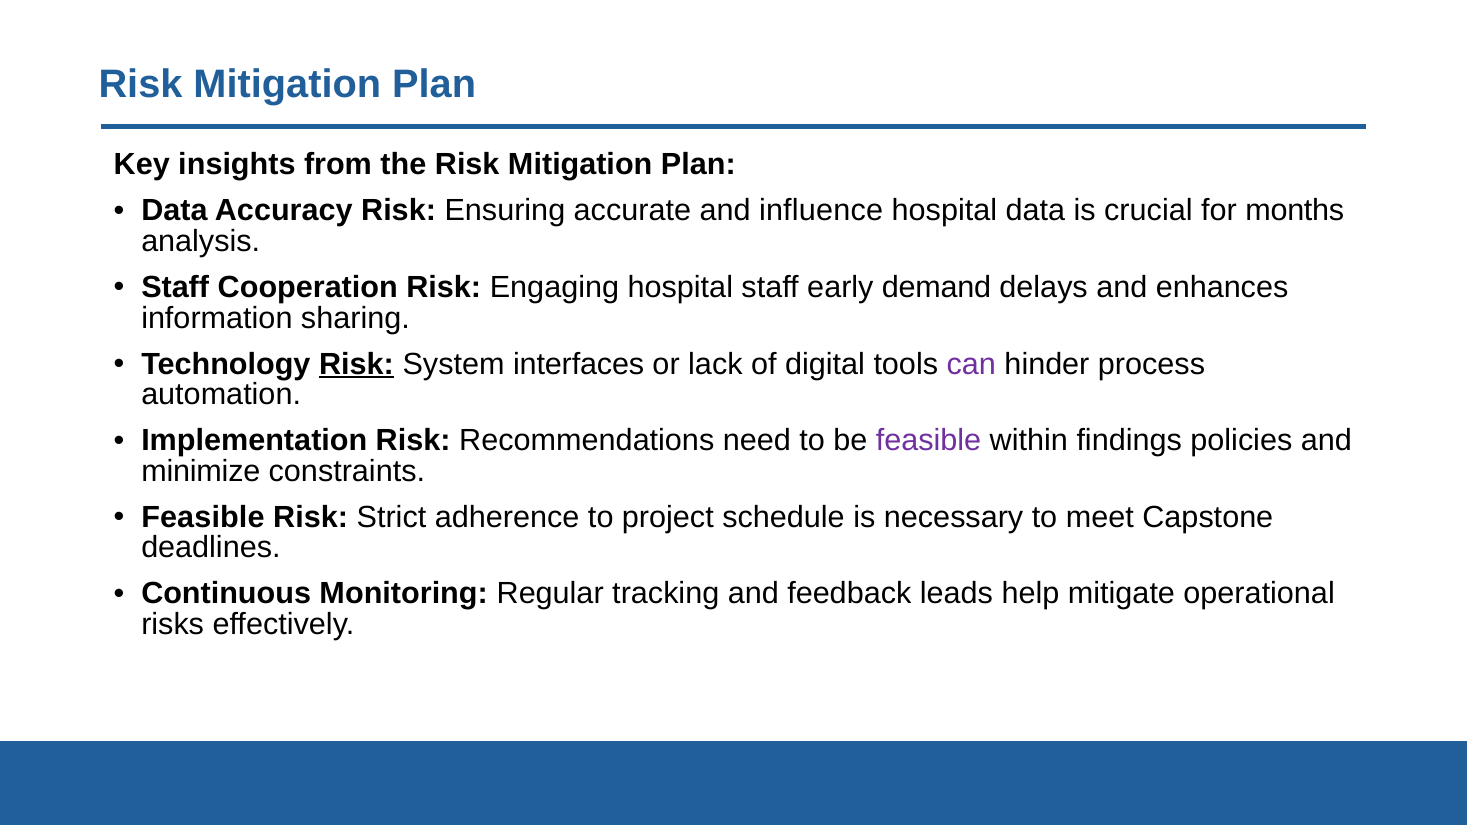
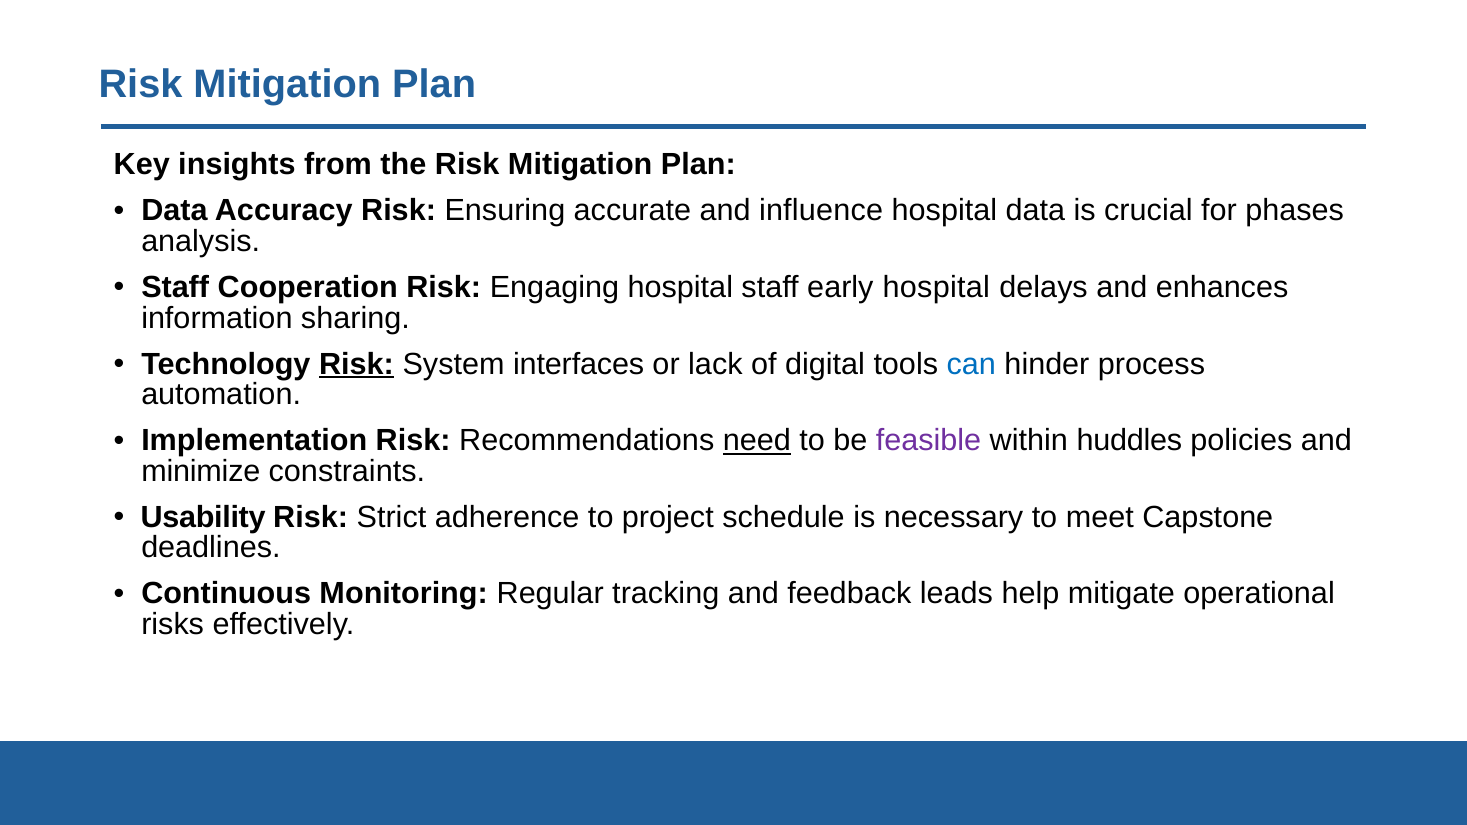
months: months -> phases
early demand: demand -> hospital
can colour: purple -> blue
need underline: none -> present
findings: findings -> huddles
Feasible at (203, 517): Feasible -> Usability
